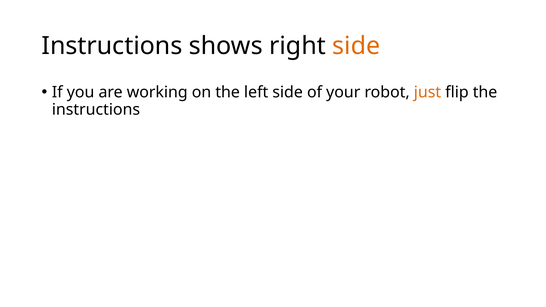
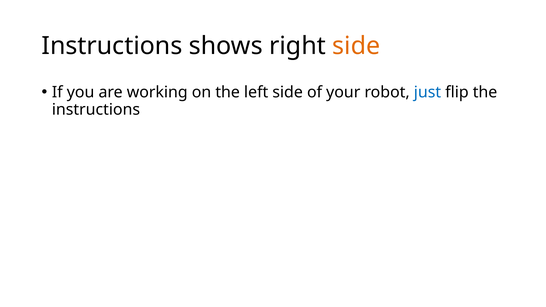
just colour: orange -> blue
